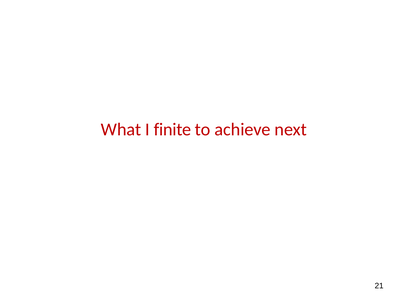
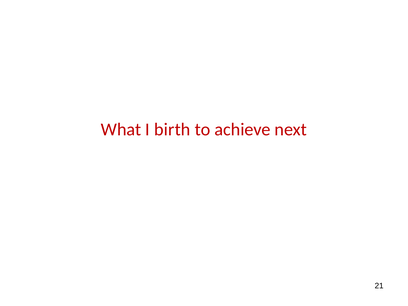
finite: finite -> birth
